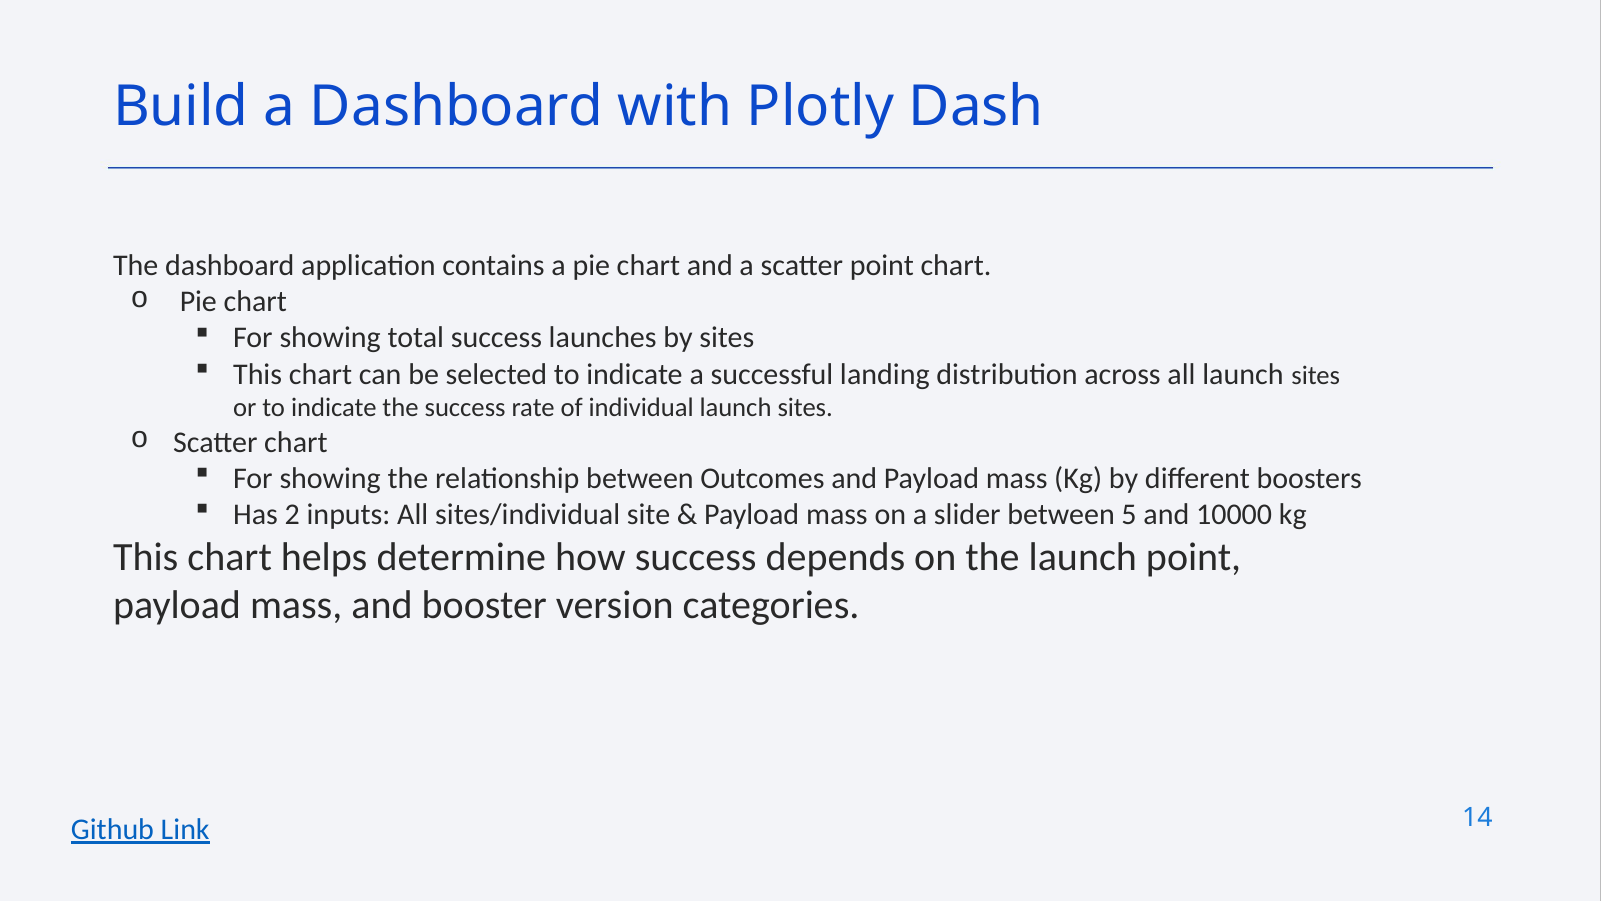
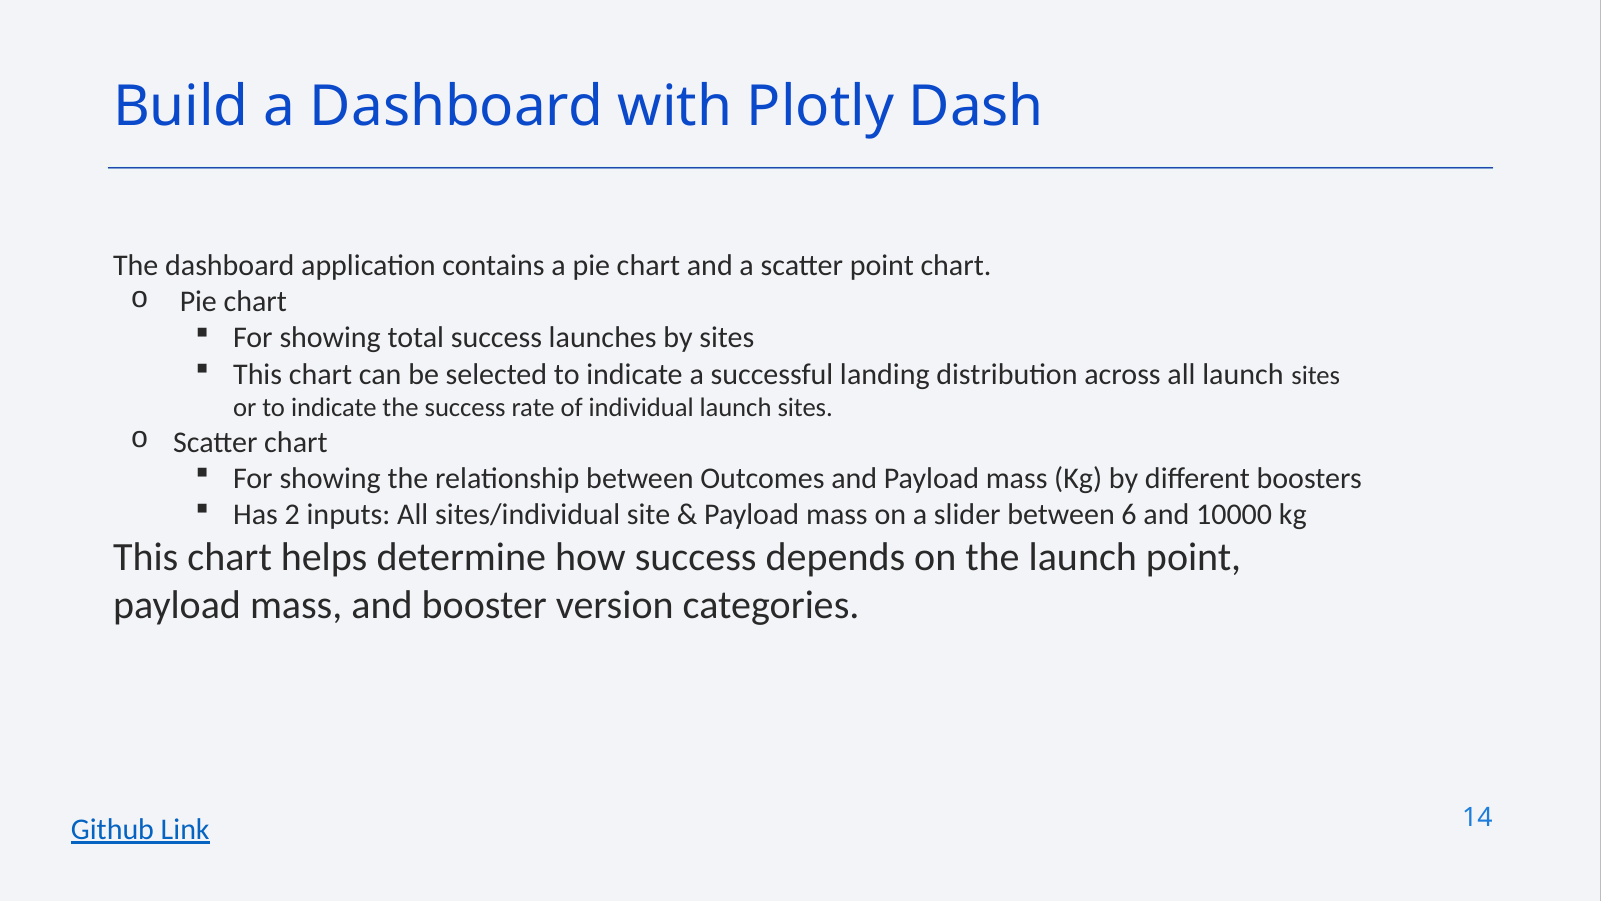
5: 5 -> 6
